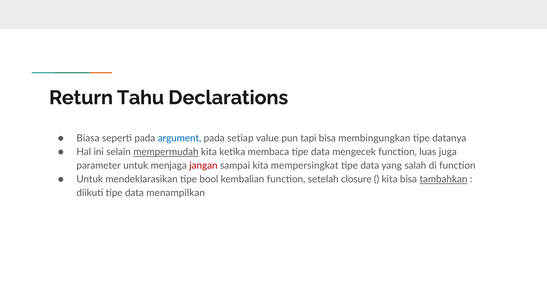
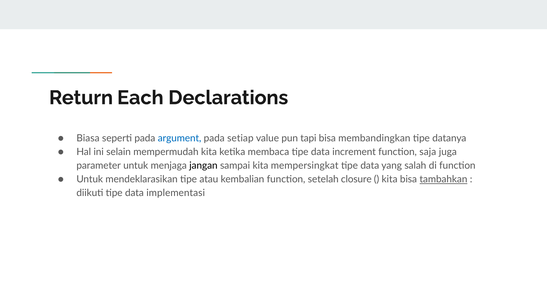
Tahu: Tahu -> Each
membingungkan: membingungkan -> membandingkan
mempermudah underline: present -> none
mengecek: mengecek -> increment
luas: luas -> saja
jangan colour: red -> black
bool: bool -> atau
menampilkan: menampilkan -> implementasi
